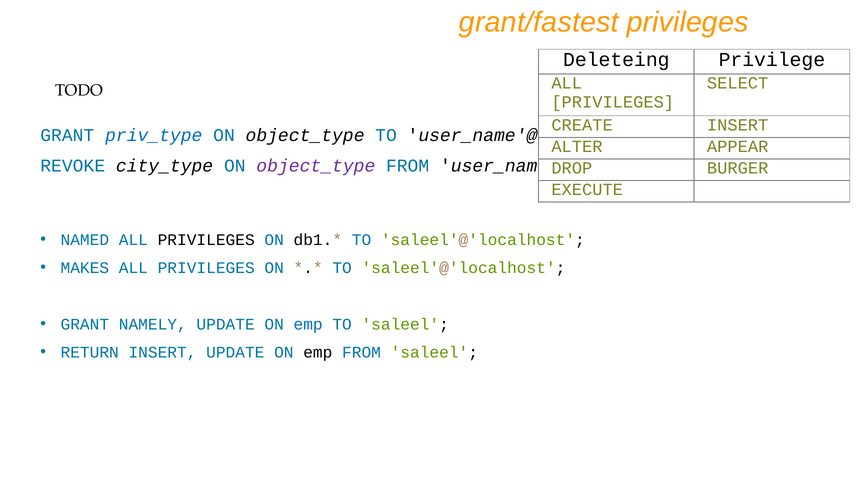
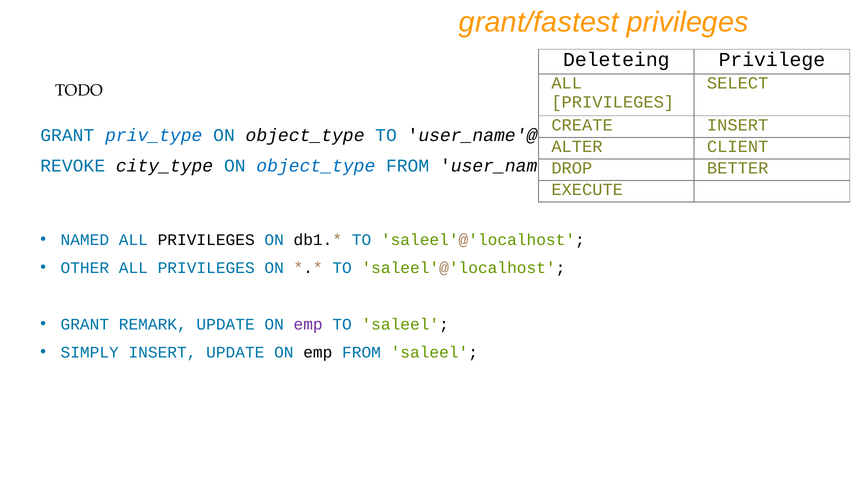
APPEAR: APPEAR -> CLIENT
object_type at (316, 166) colour: purple -> blue
BURGER: BURGER -> BETTER
MAKES: MAKES -> OTHER
NAMELY: NAMELY -> REMARK
emp at (308, 325) colour: blue -> purple
RETURN: RETURN -> SIMPLY
